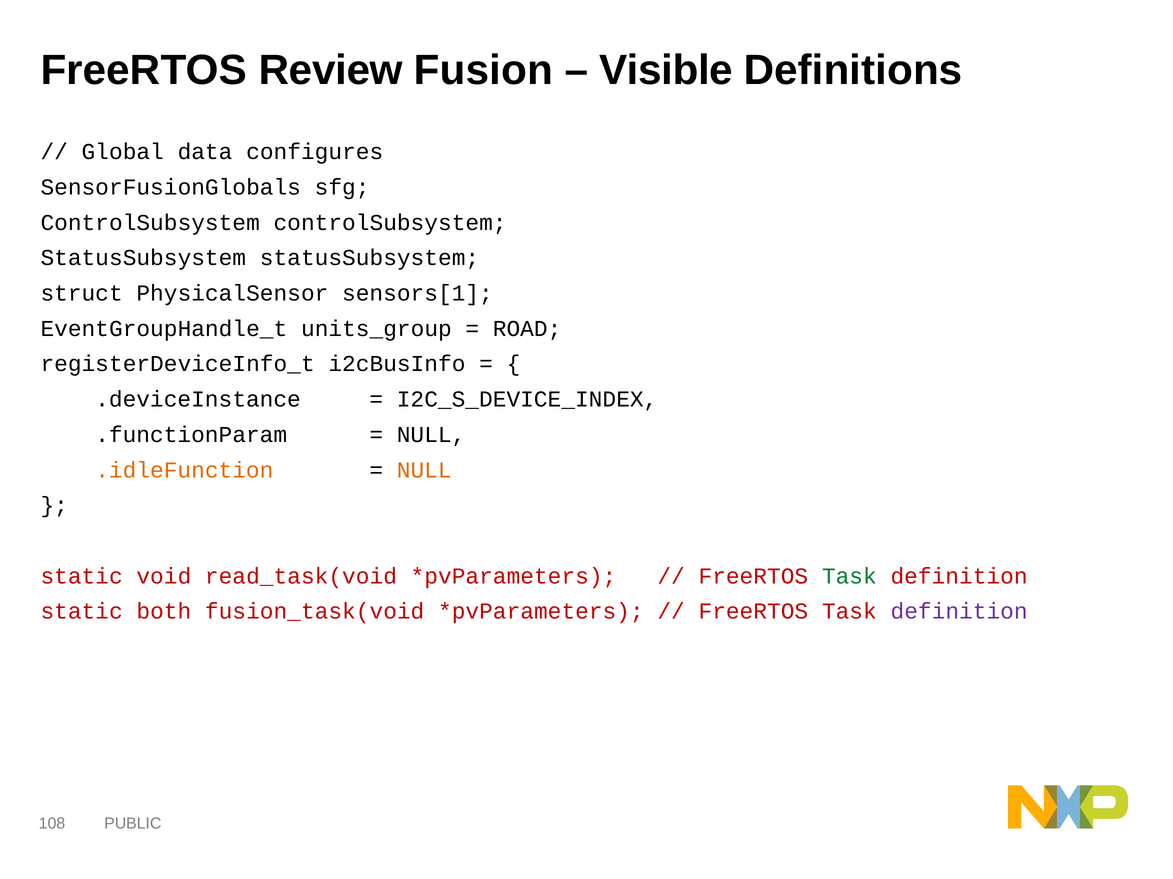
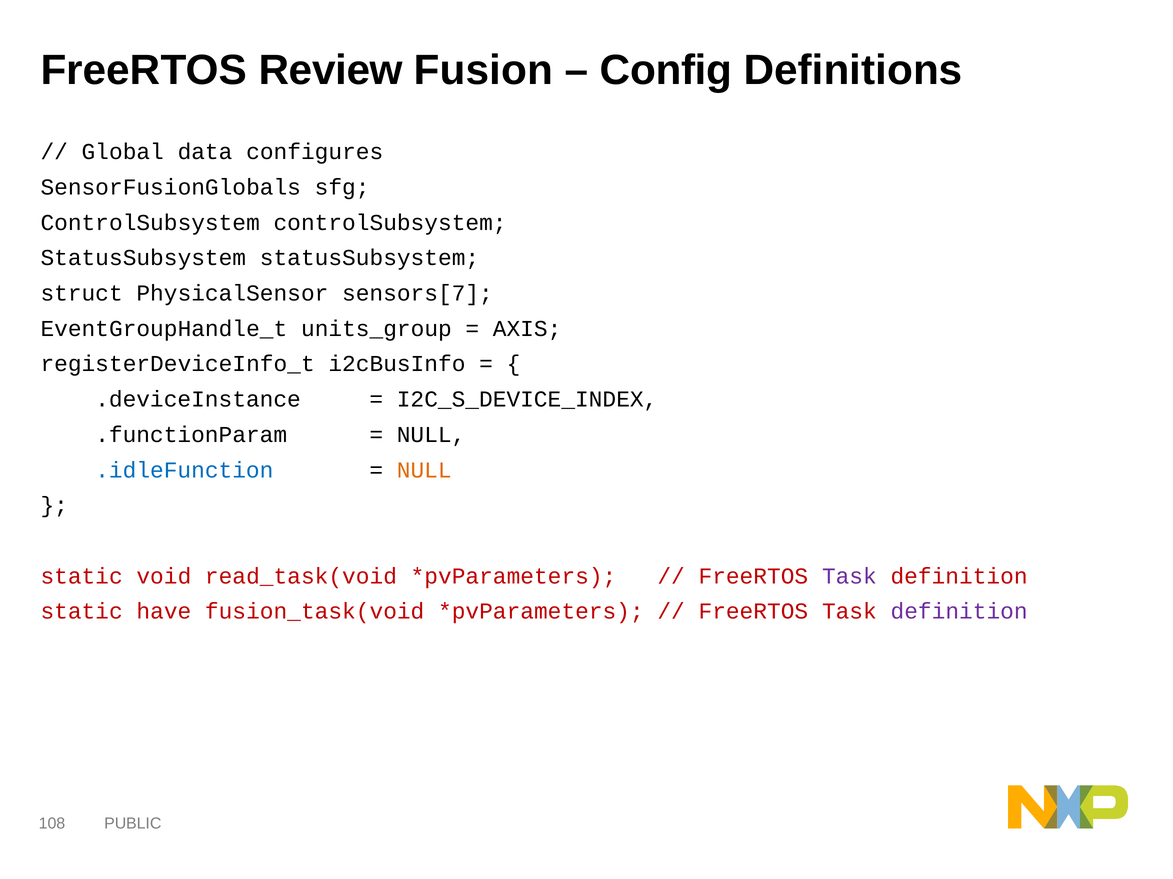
Visible: Visible -> Config
sensors[1: sensors[1 -> sensors[7
ROAD: ROAD -> AXIS
.idleFunction colour: orange -> blue
Task at (849, 577) colour: green -> purple
both: both -> have
